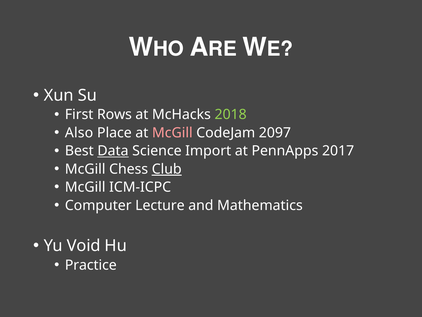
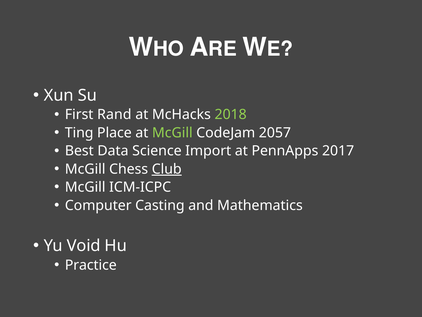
Rows: Rows -> Rand
Also: Also -> Ting
McGill at (172, 133) colour: pink -> light green
2097: 2097 -> 2057
Data underline: present -> none
Lecture: Lecture -> Casting
